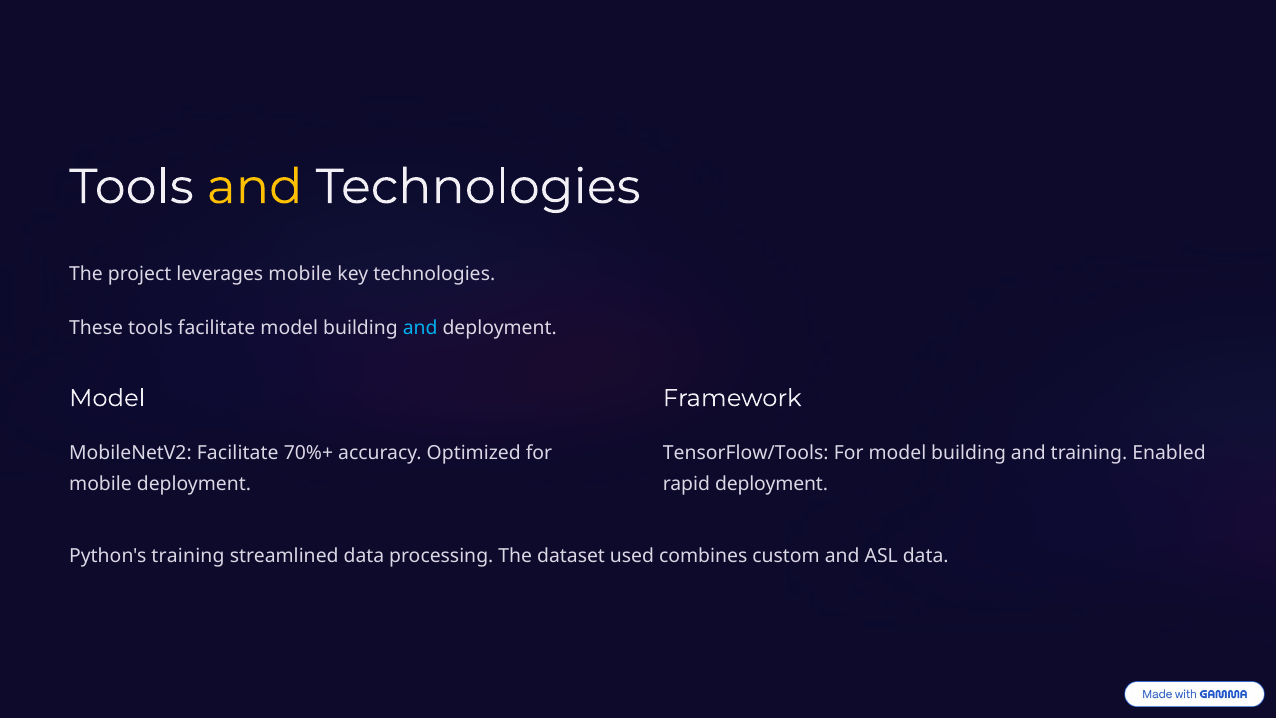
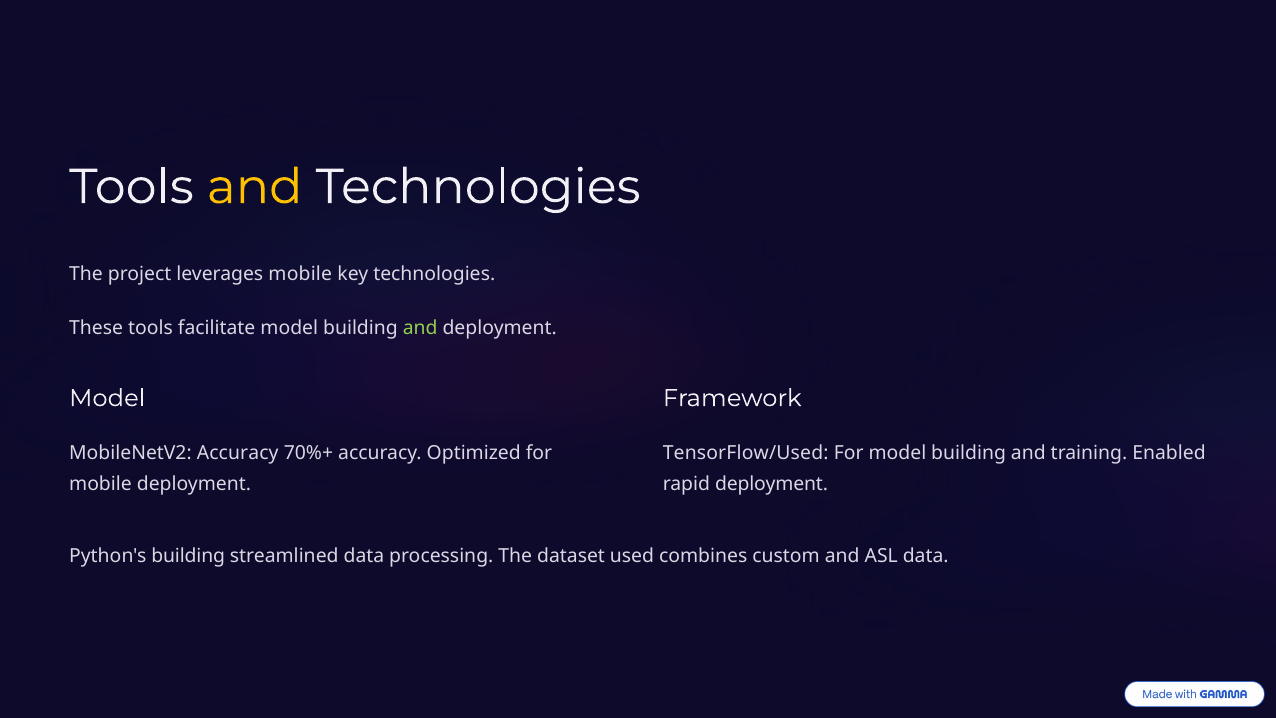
and at (420, 328) colour: light blue -> light green
MobileNetV2 Facilitate: Facilitate -> Accuracy
TensorFlow/Tools: TensorFlow/Tools -> TensorFlow/Used
Python's training: training -> building
